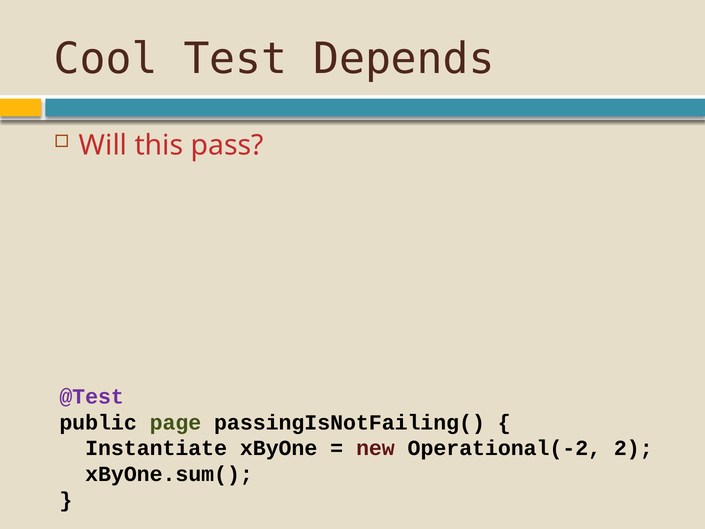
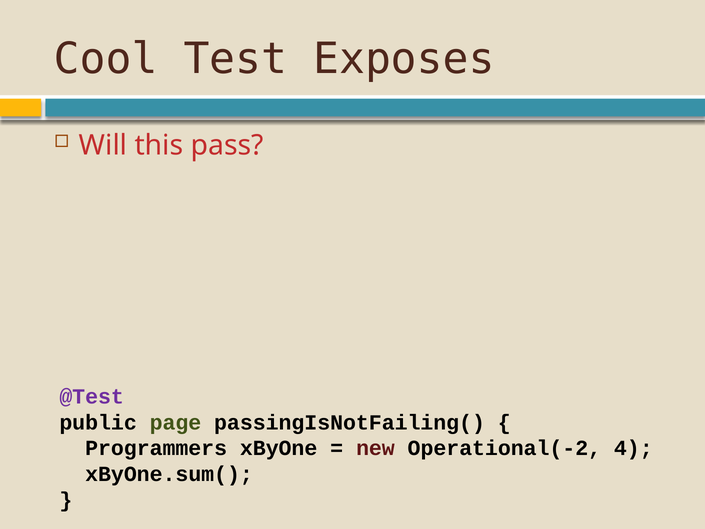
Depends: Depends -> Exposes
Instantiate: Instantiate -> Programmers
2: 2 -> 4
